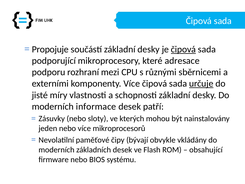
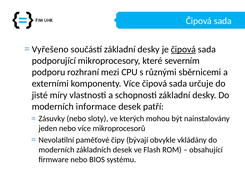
Propojuje: Propojuje -> Vyřešeno
adresace: adresace -> severním
určuje underline: present -> none
